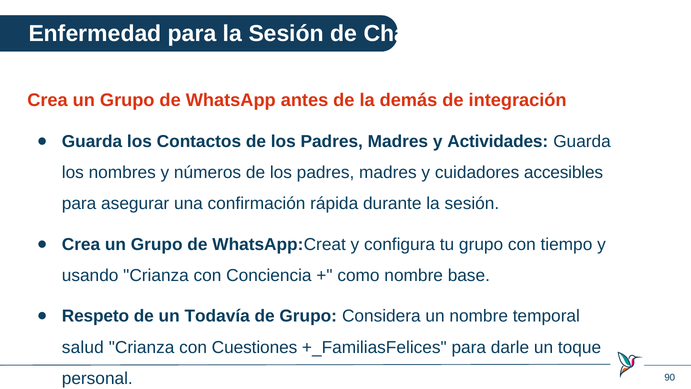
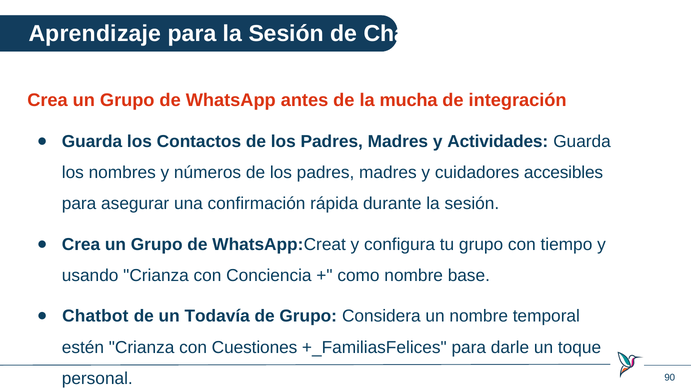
Enfermedad: Enfermedad -> Aprendizaje
demás: demás -> mucha
Respeto: Respeto -> Chatbot
salud: salud -> estén
